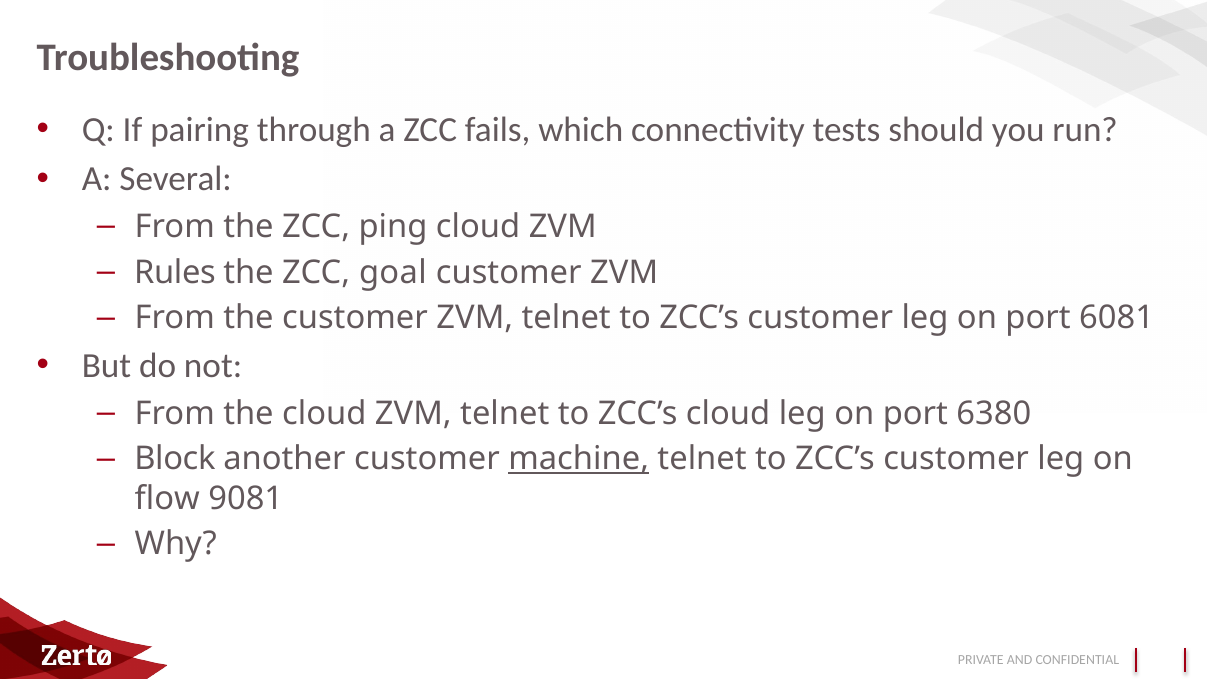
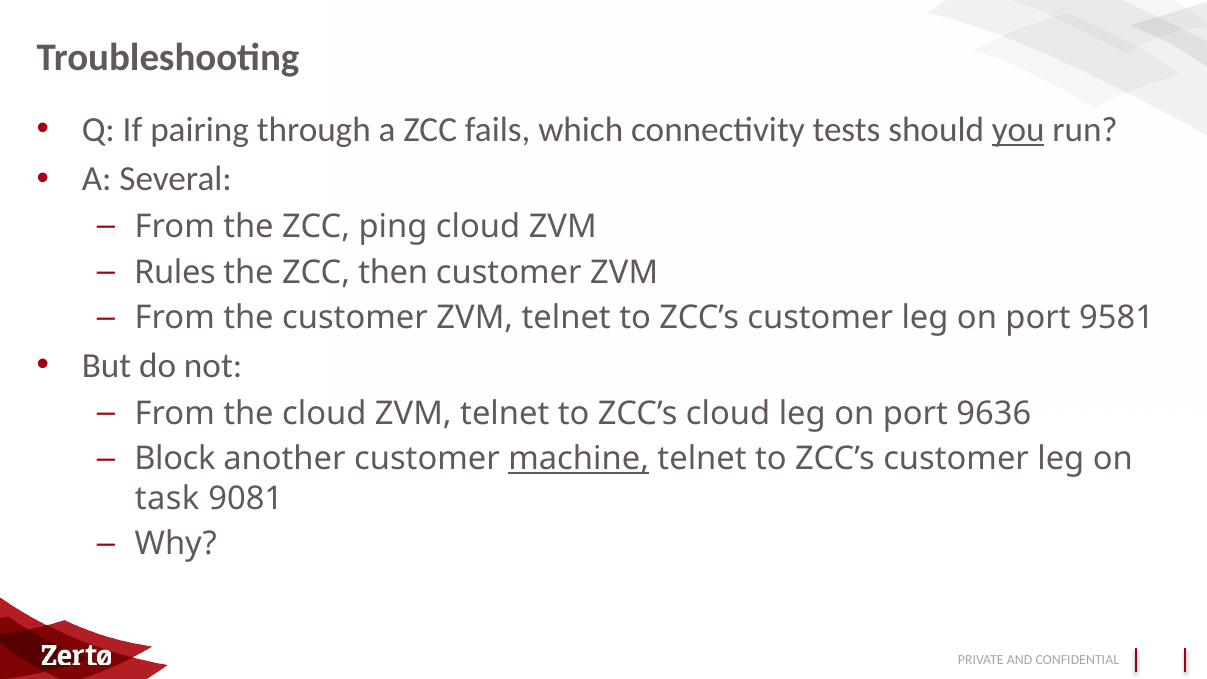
you underline: none -> present
goal: goal -> then
6081: 6081 -> 9581
6380: 6380 -> 9636
flow: flow -> task
